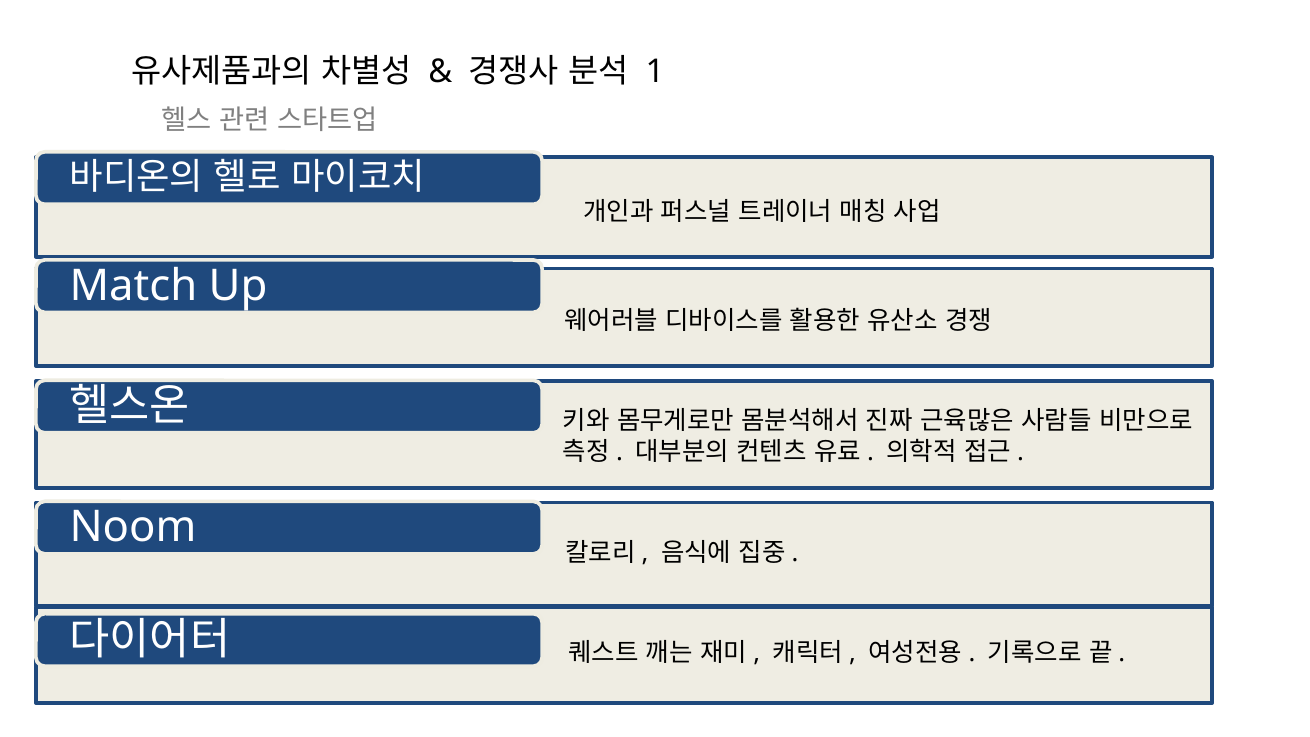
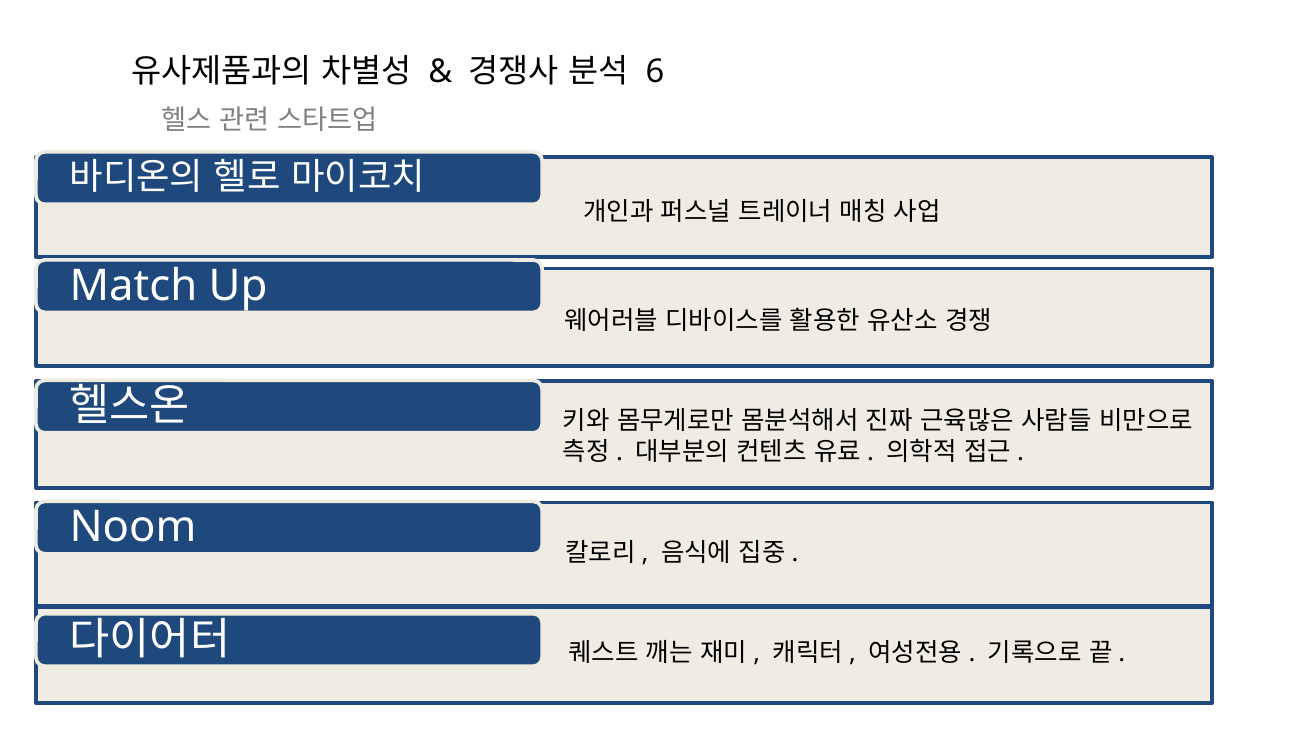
1: 1 -> 6
